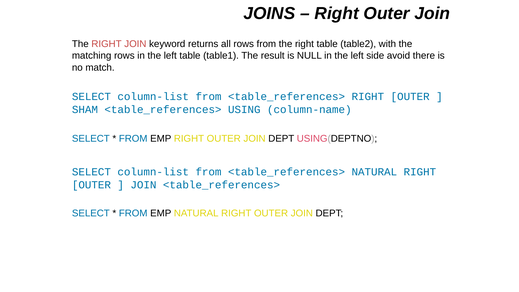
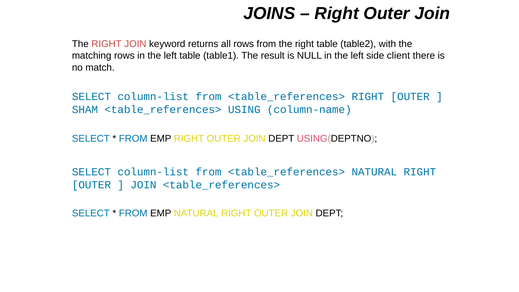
avoid: avoid -> client
